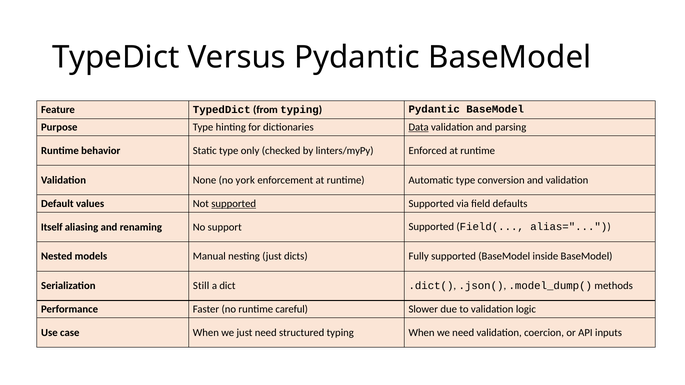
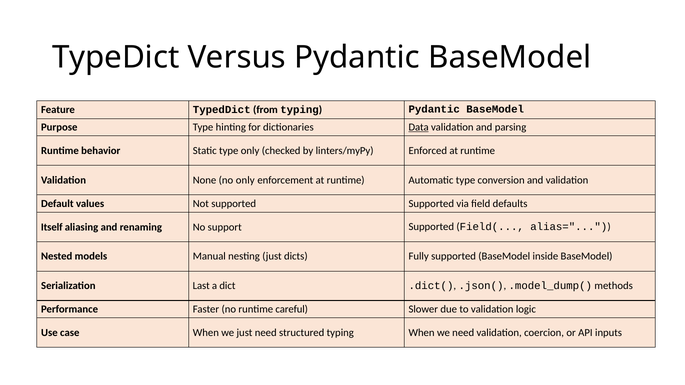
no york: york -> only
supported at (234, 204) underline: present -> none
Still: Still -> Last
